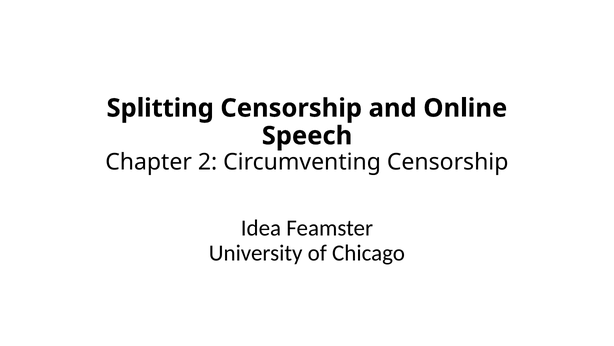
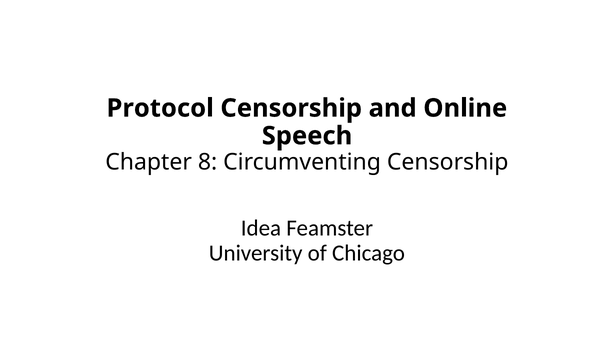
Splitting: Splitting -> Protocol
2: 2 -> 8
